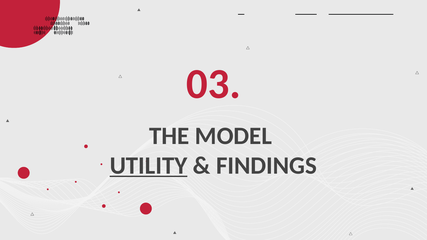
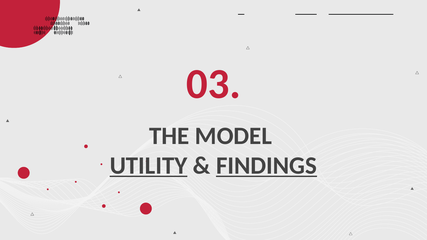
FINDINGS underline: none -> present
